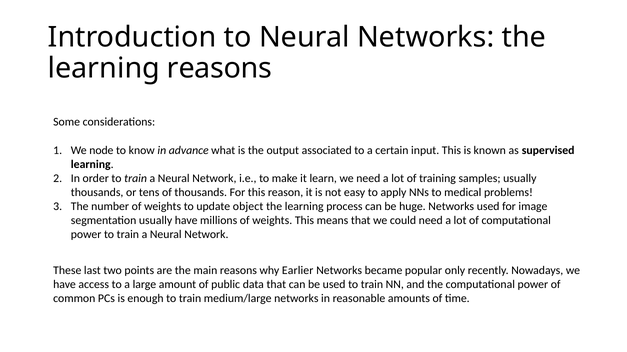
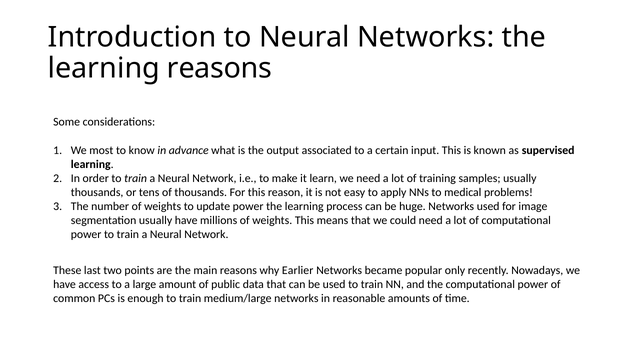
node: node -> most
update object: object -> power
